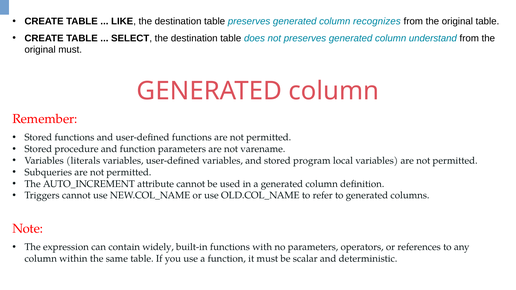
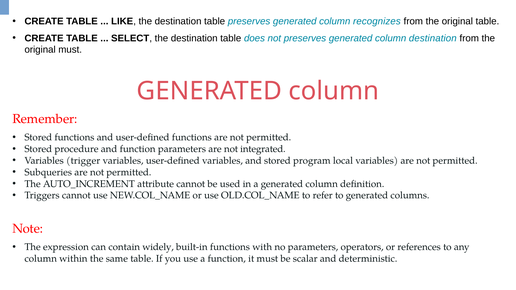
column understand: understand -> destination
varename: varename -> integrated
literals: literals -> trigger
